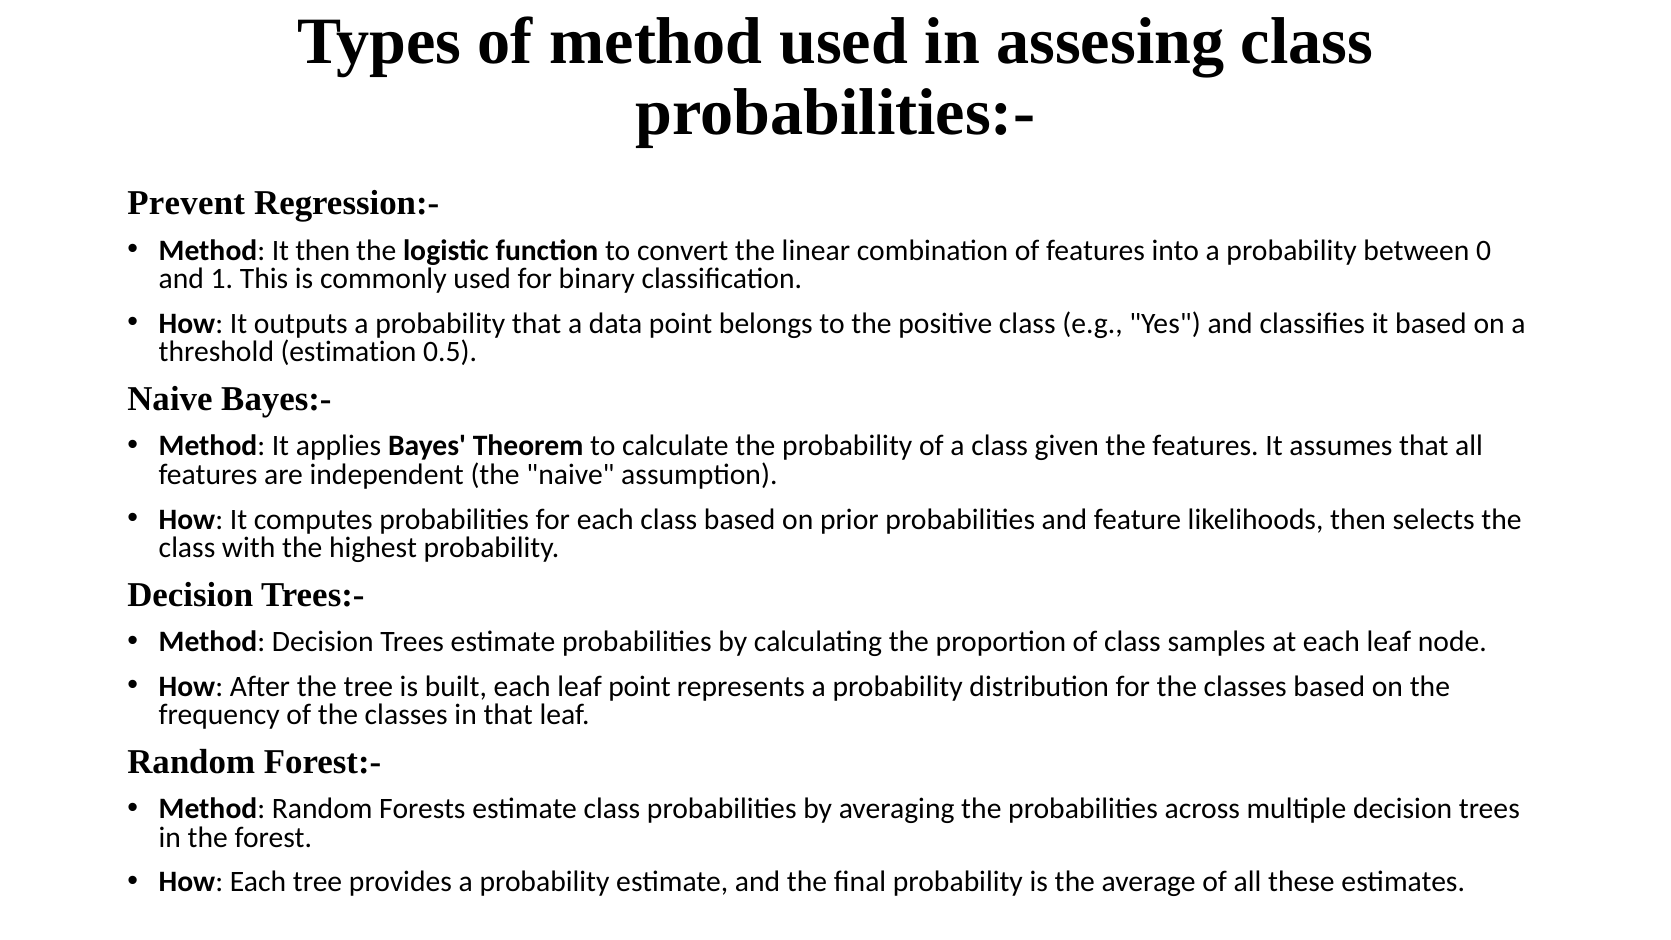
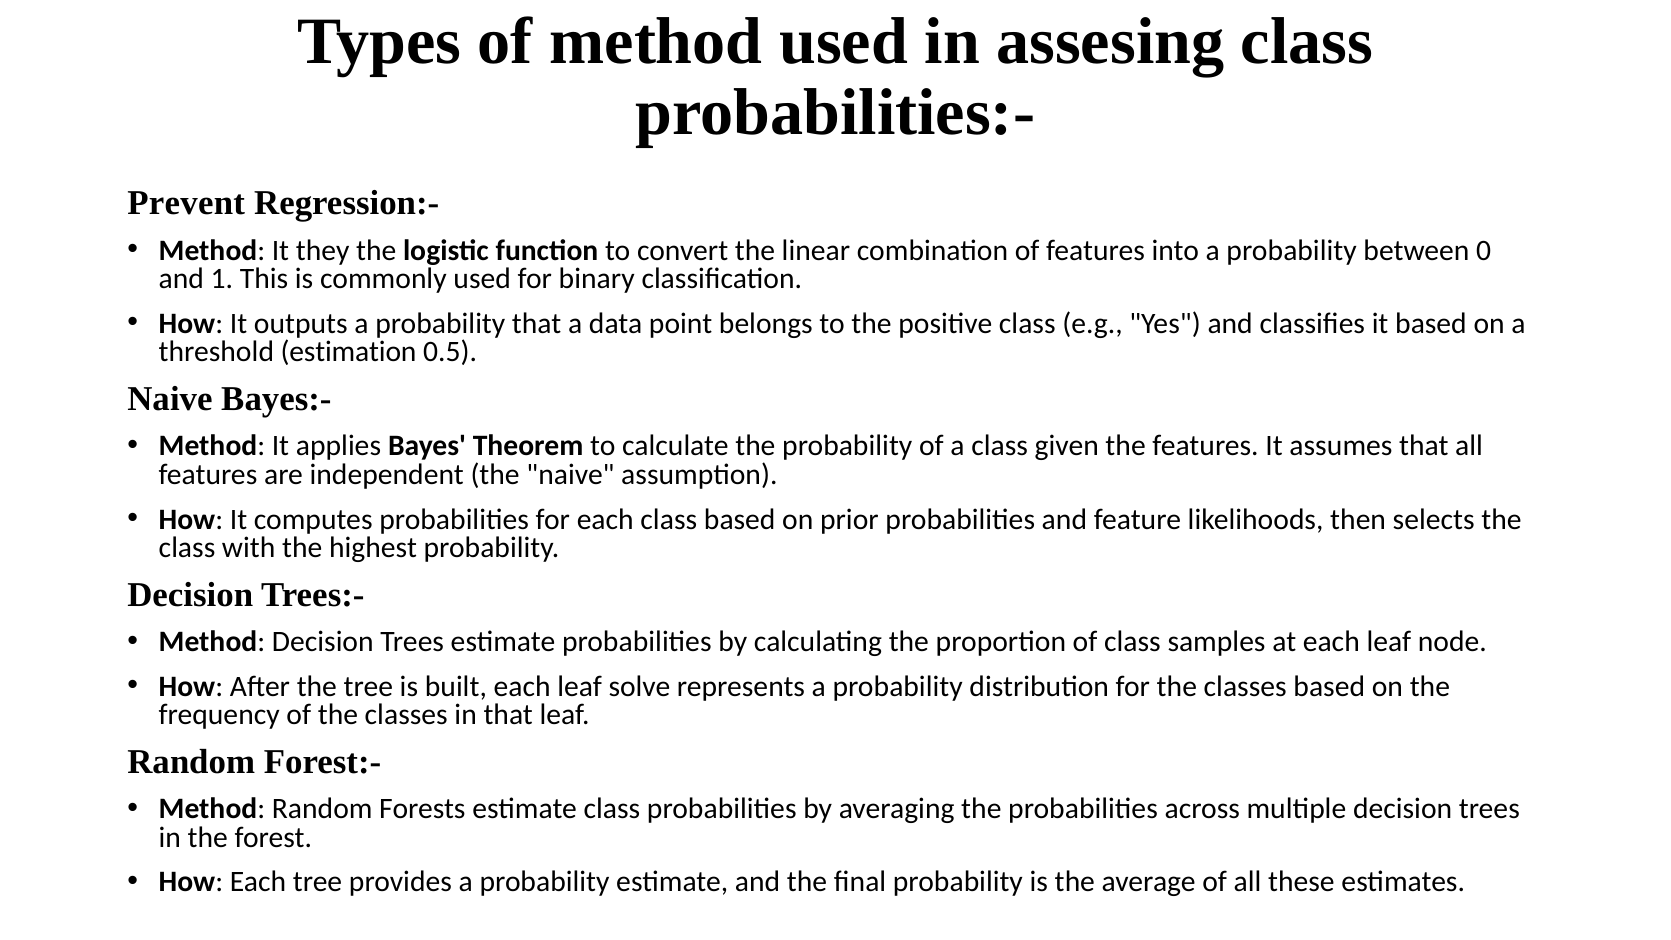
It then: then -> they
leaf point: point -> solve
